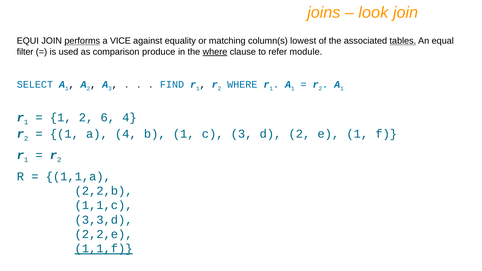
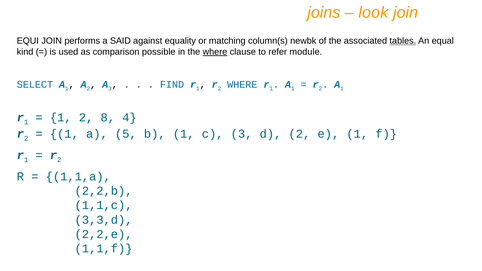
performs underline: present -> none
VICE: VICE -> SAID
lowest: lowest -> newbk
filter: filter -> kind
produce: produce -> possible
6: 6 -> 8
a 4: 4 -> 5
1,1,f underline: present -> none
